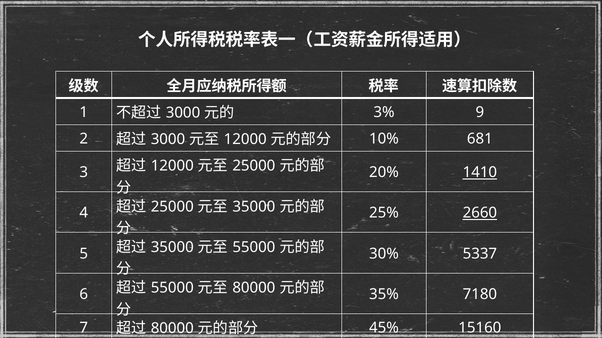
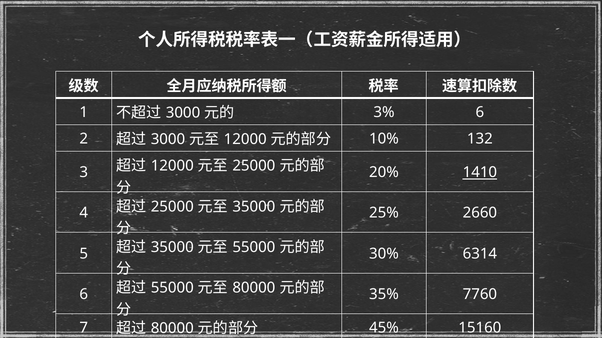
3% 9: 9 -> 6
681: 681 -> 132
2660 underline: present -> none
5337: 5337 -> 6314
7180: 7180 -> 7760
